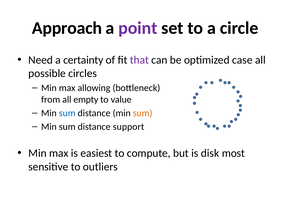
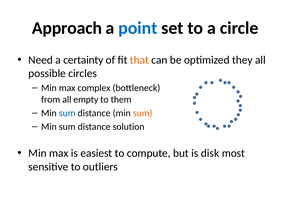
point colour: purple -> blue
that colour: purple -> orange
case: case -> they
allowing: allowing -> complex
value: value -> them
support: support -> solution
